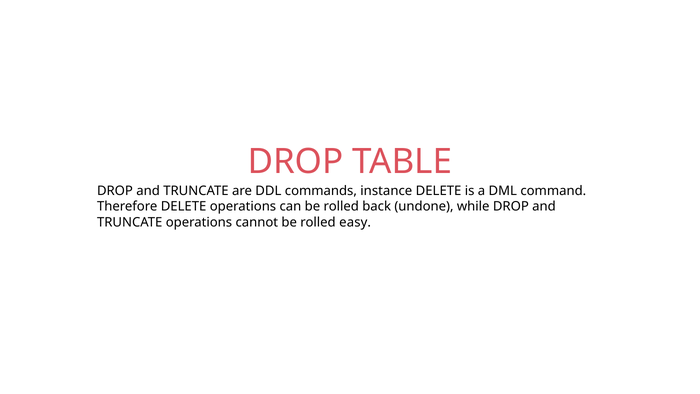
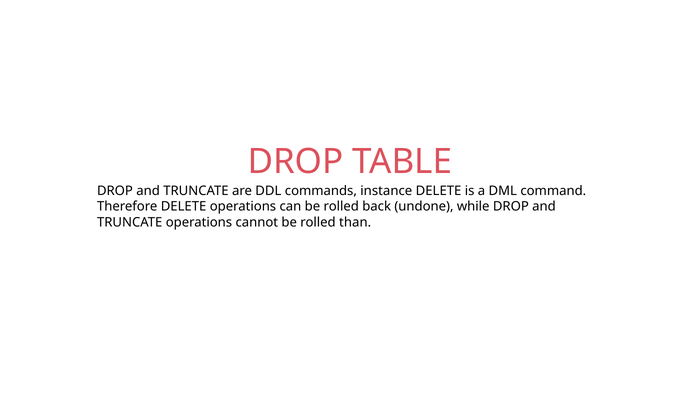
easy: easy -> than
